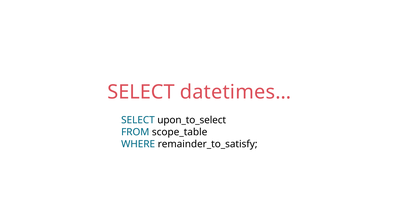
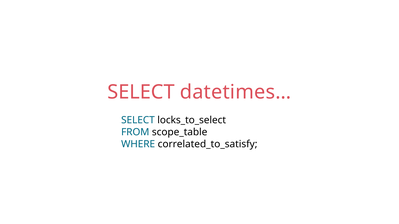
upon_to_select: upon_to_select -> locks_to_select
remainder_to_satisfy: remainder_to_satisfy -> correlated_to_satisfy
